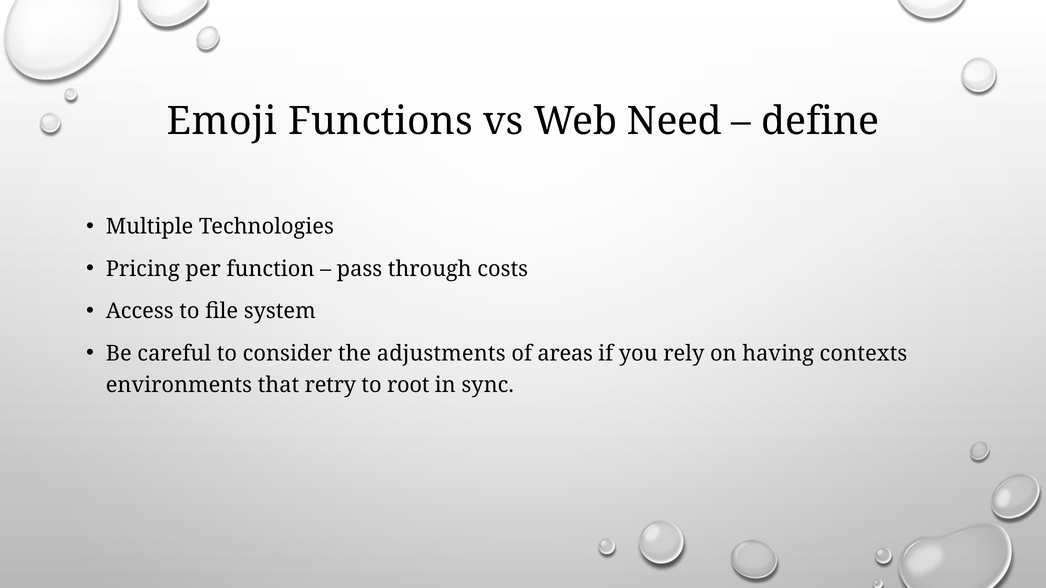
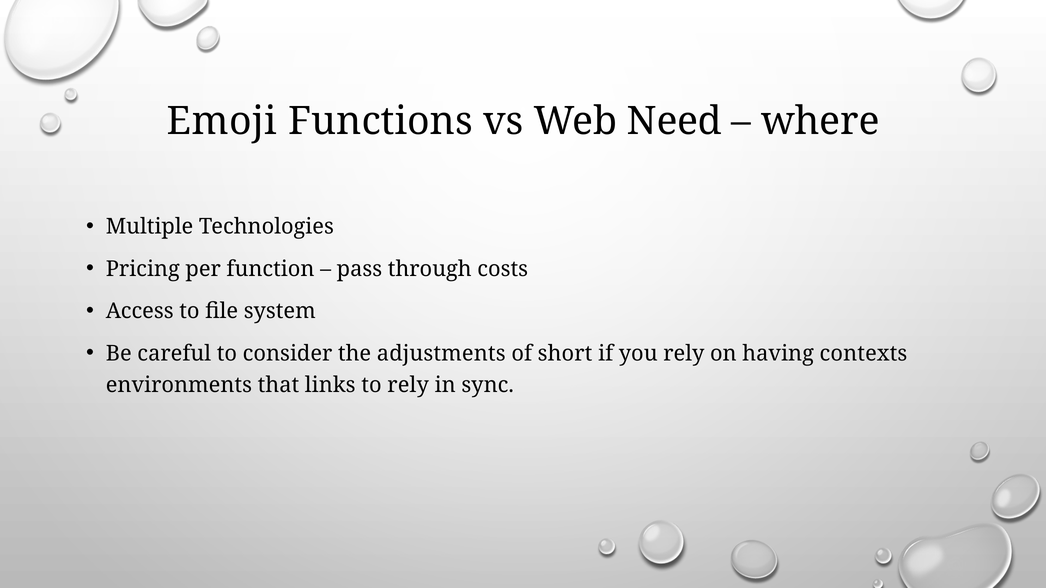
define: define -> where
areas: areas -> short
retry: retry -> links
to root: root -> rely
